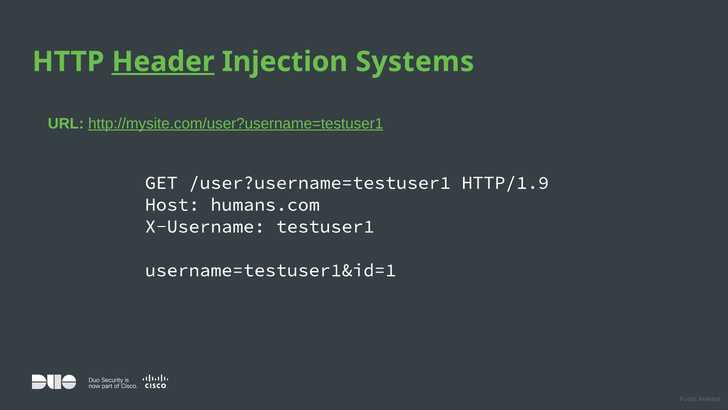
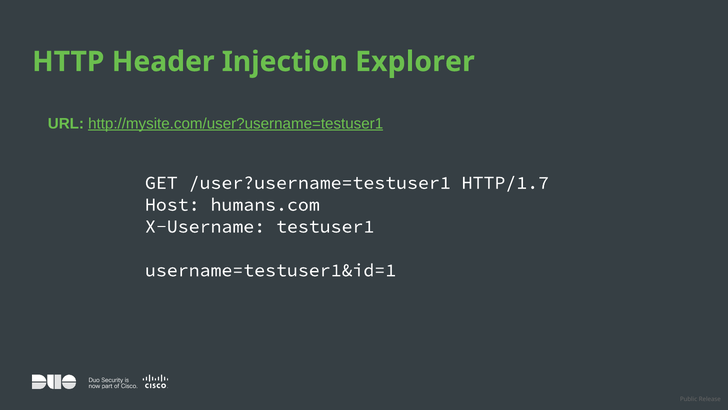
Header underline: present -> none
Systems: Systems -> Explorer
HTTP/1.9: HTTP/1.9 -> HTTP/1.7
